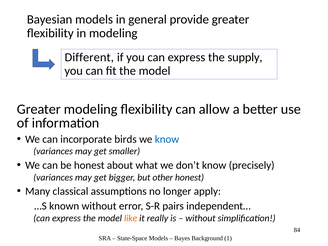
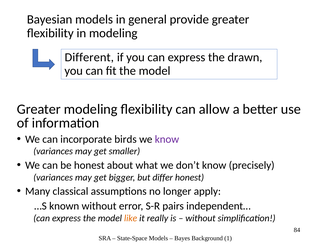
supply: supply -> drawn
know at (167, 139) colour: blue -> purple
other: other -> differ
